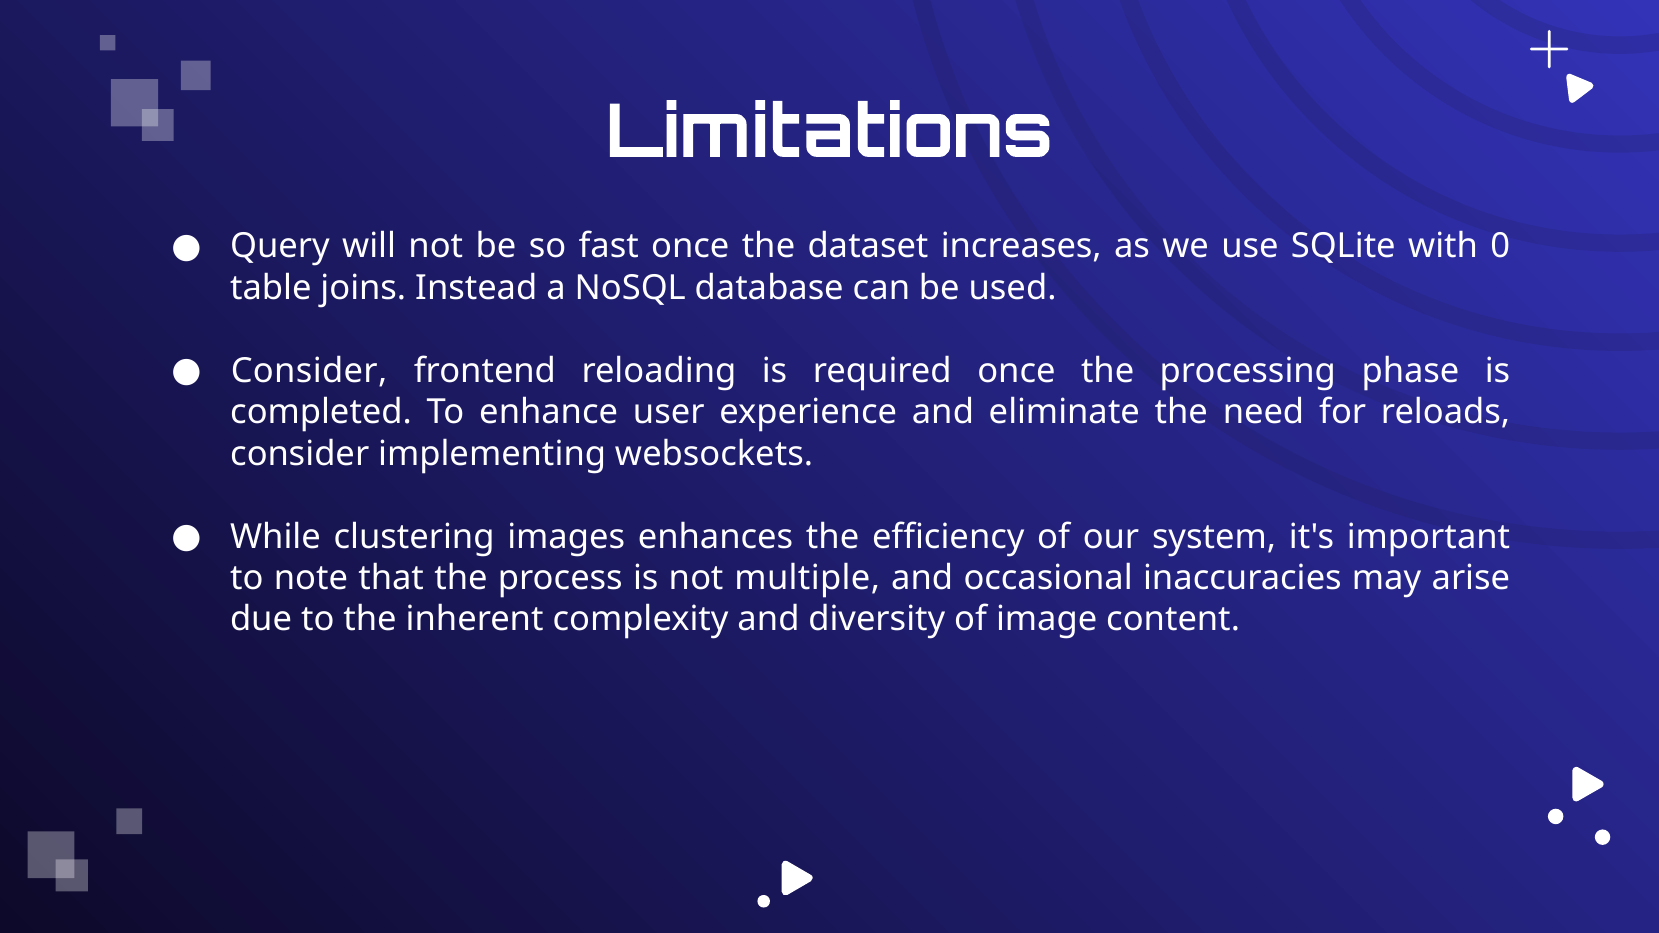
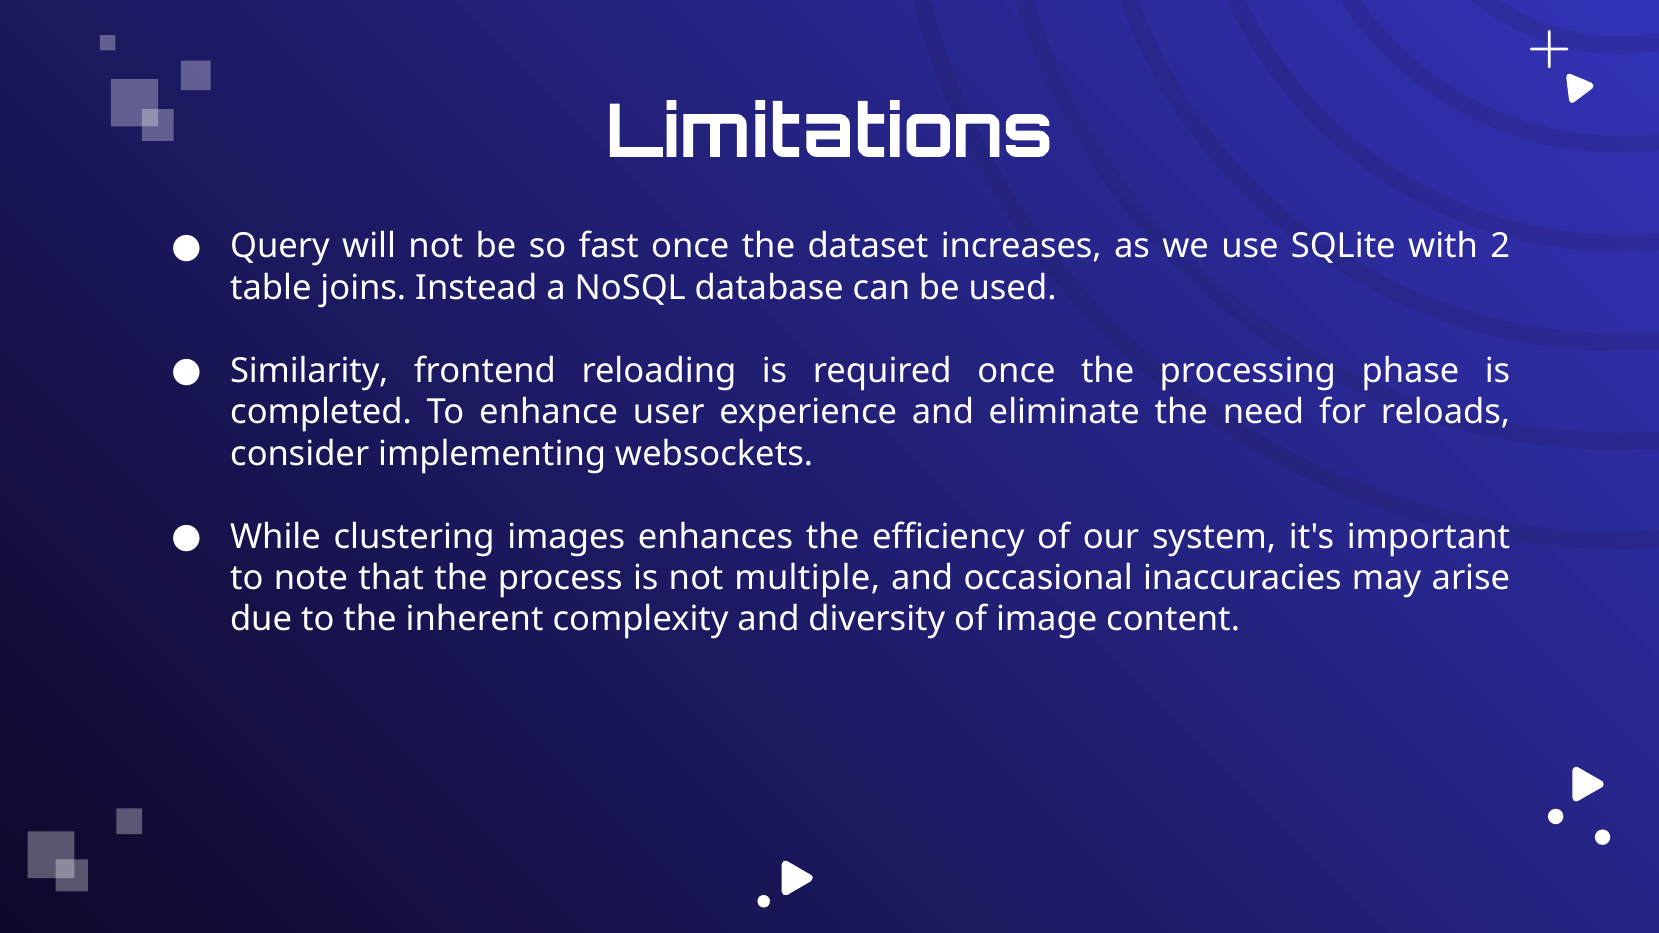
0: 0 -> 2
Consider at (309, 371): Consider -> Similarity
